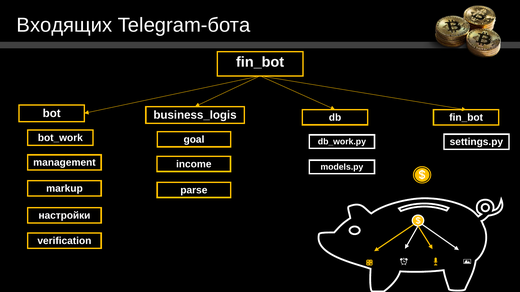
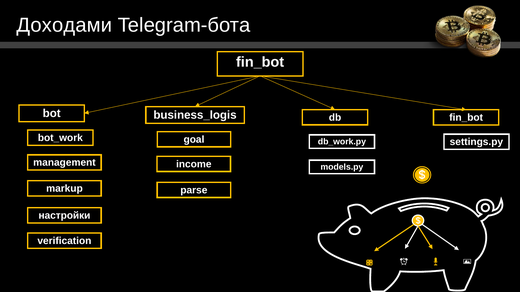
Входящих: Входящих -> Доходами
